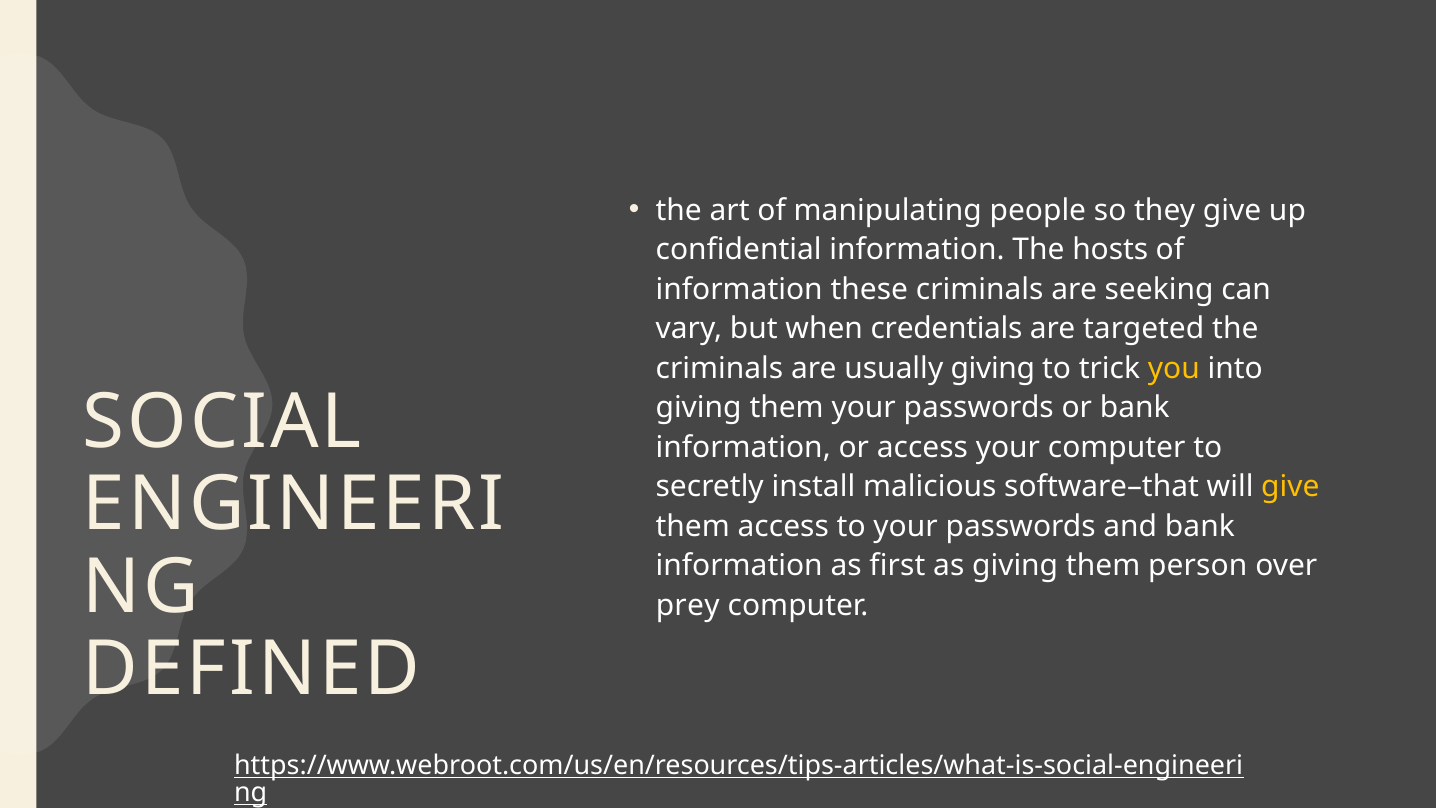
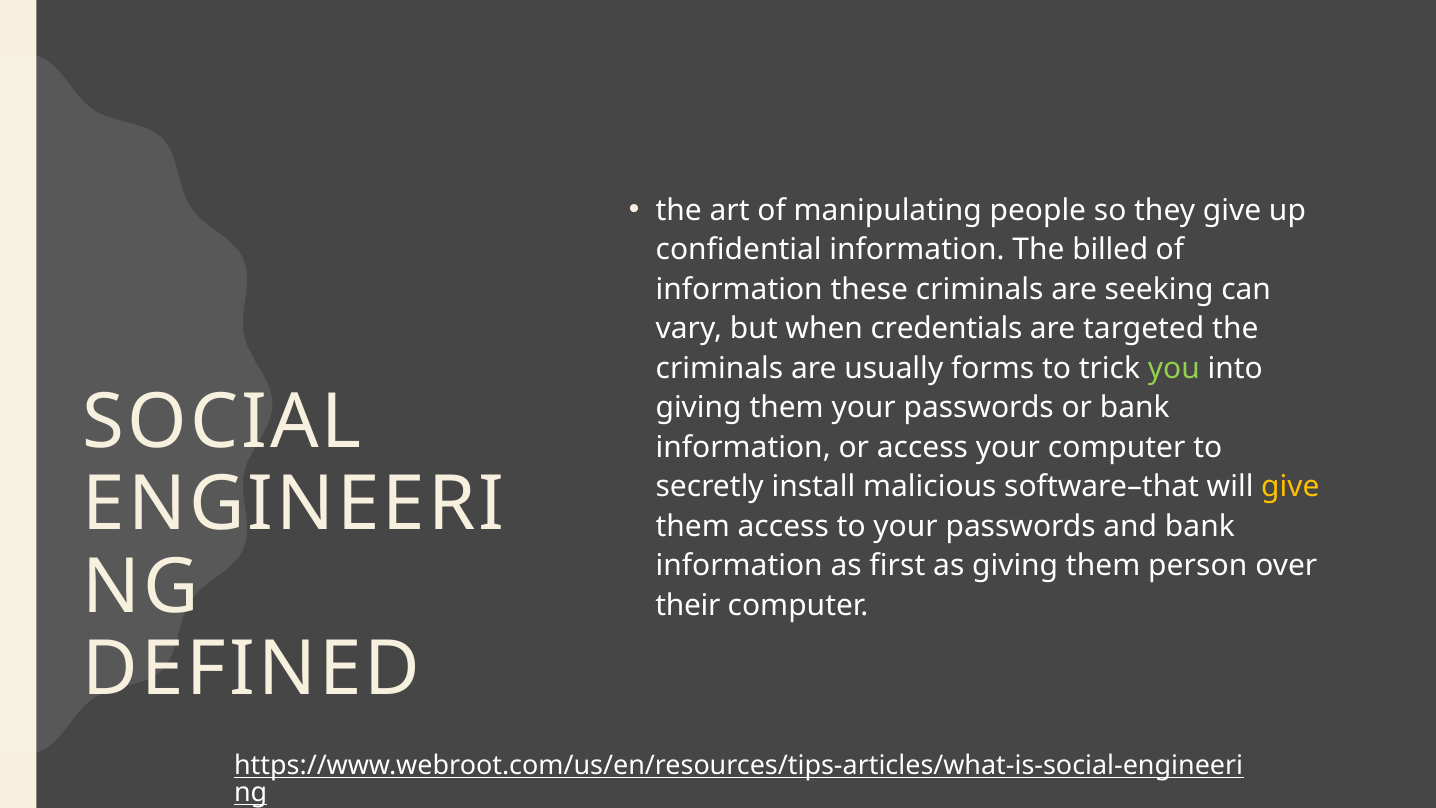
hosts: hosts -> billed
usually giving: giving -> forms
you colour: yellow -> light green
prey: prey -> their
